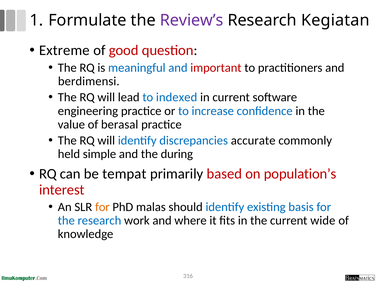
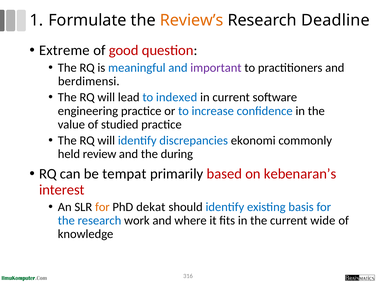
Review’s colour: purple -> orange
Kegiatan: Kegiatan -> Deadline
important colour: red -> purple
berasal: berasal -> studied
accurate: accurate -> ekonomi
simple: simple -> review
population’s: population’s -> kebenaran’s
malas: malas -> dekat
